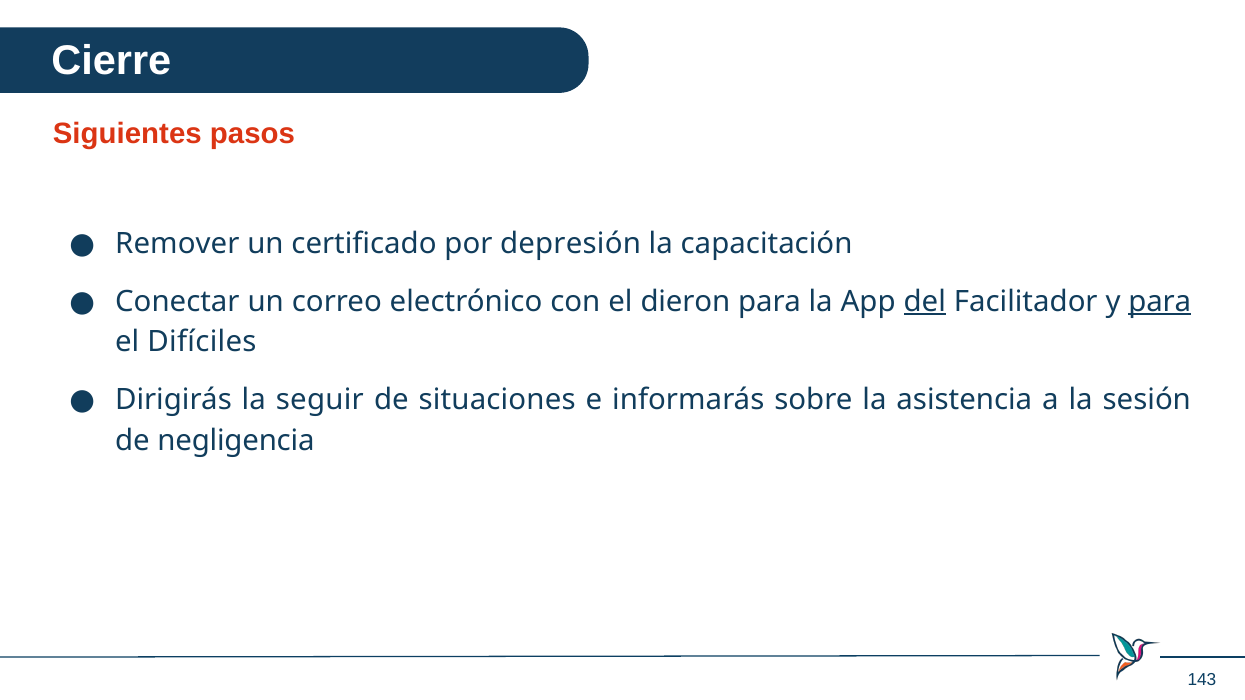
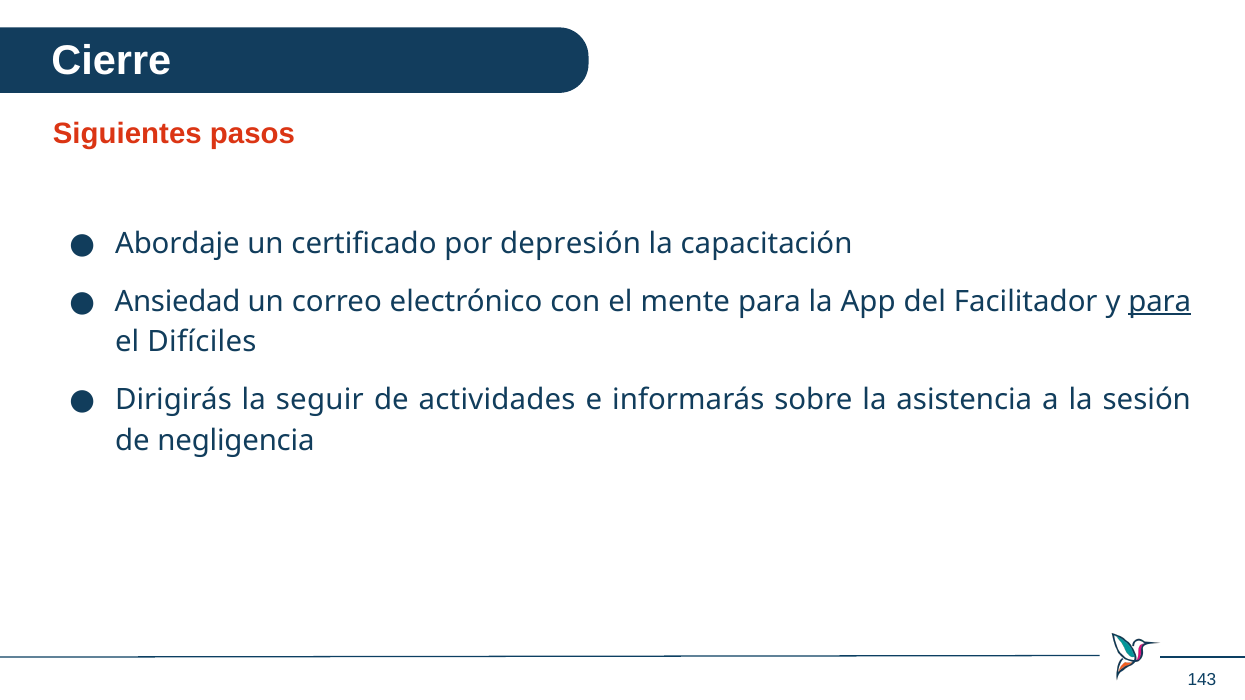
Remover: Remover -> Abordaje
Conectar: Conectar -> Ansiedad
dieron: dieron -> mente
del underline: present -> none
situaciones: situaciones -> actividades
